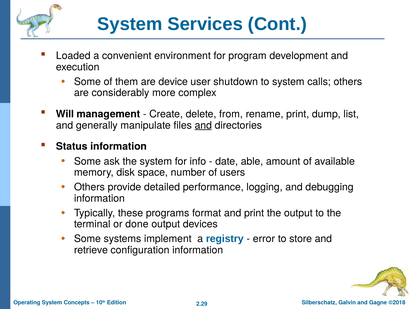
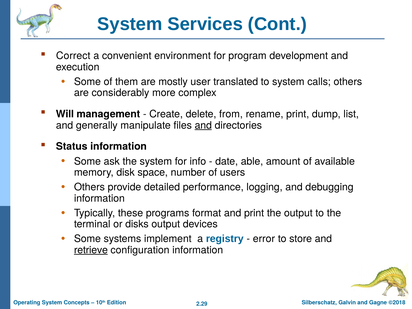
Loaded: Loaded -> Correct
device: device -> mostly
shutdown: shutdown -> translated
done: done -> disks
retrieve underline: none -> present
